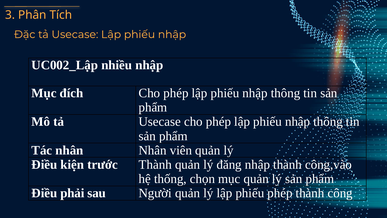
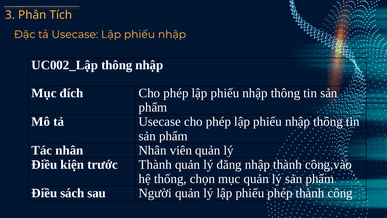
nhiều at (117, 65): nhiều -> thông
phải: phải -> sách
